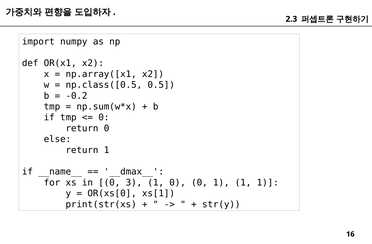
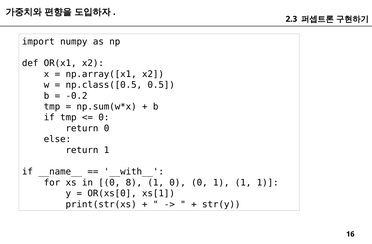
__dmax__: __dmax__ -> __with__
3: 3 -> 8
